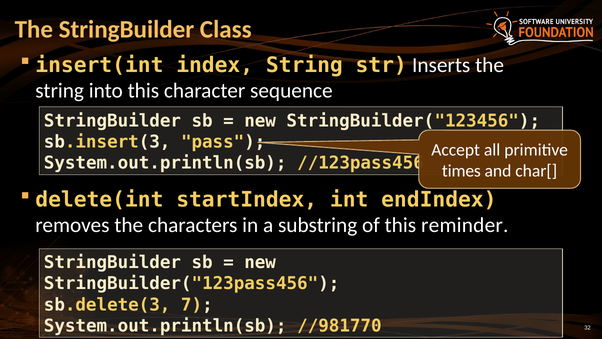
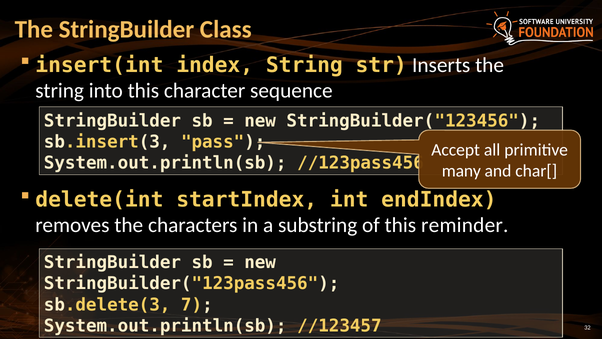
times: times -> many
//981770: //981770 -> //123457
